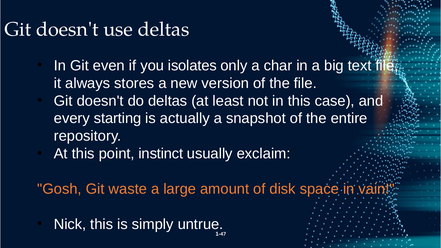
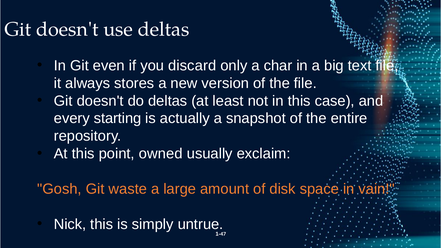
isolates: isolates -> discard
instinct: instinct -> owned
